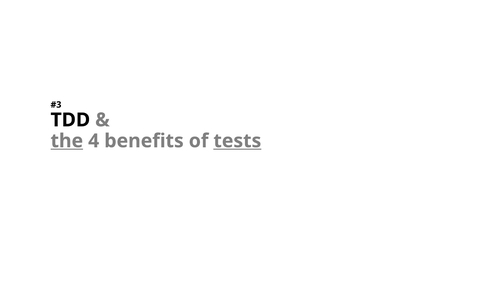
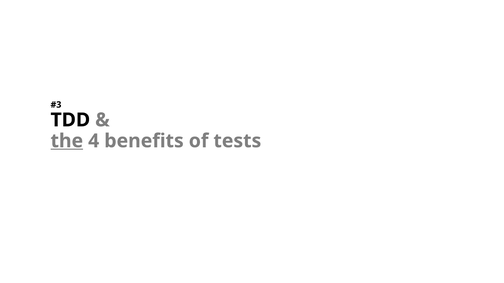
tests underline: present -> none
